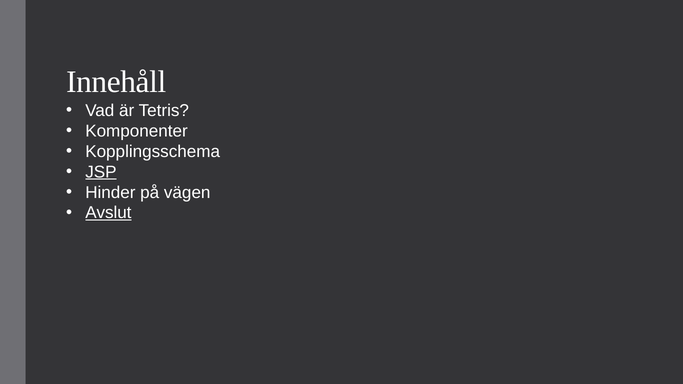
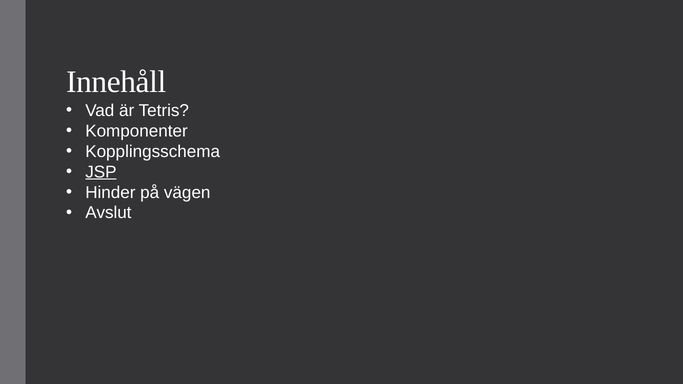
Avslut underline: present -> none
